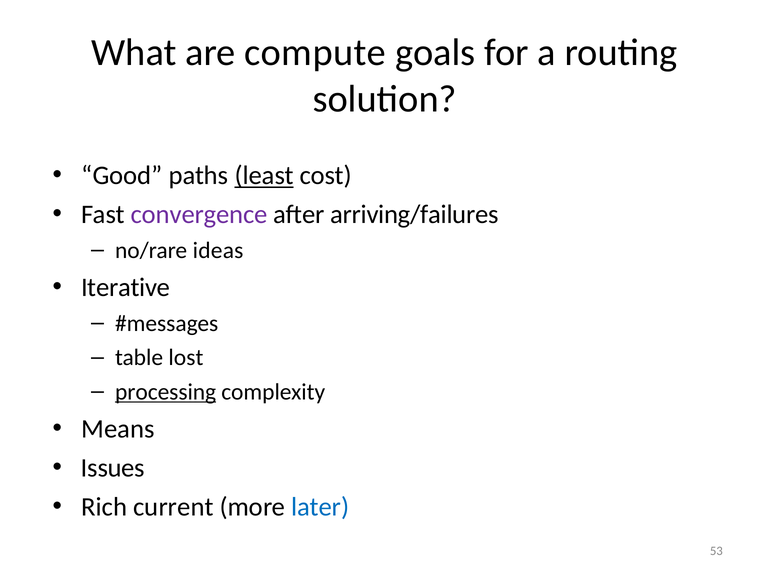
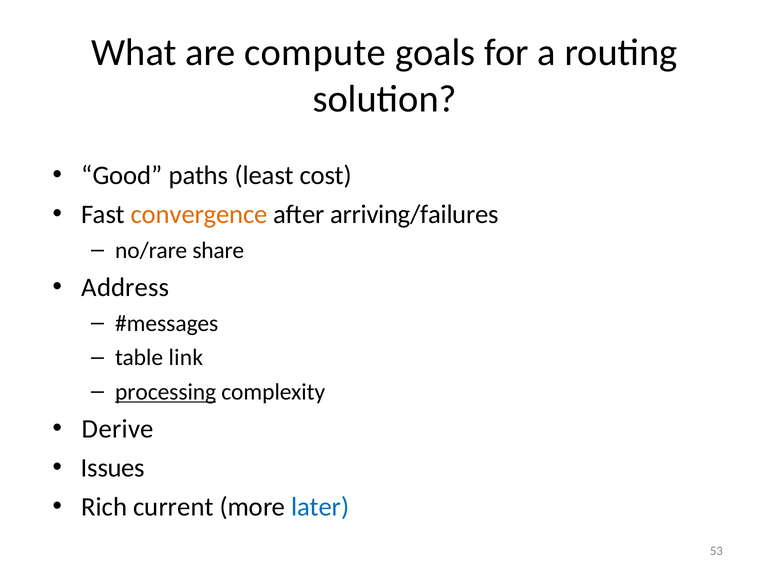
least underline: present -> none
convergence colour: purple -> orange
ideas: ideas -> share
Iterative: Iterative -> Address
lost: lost -> link
Means: Means -> Derive
